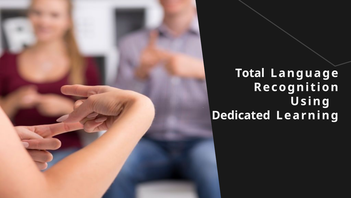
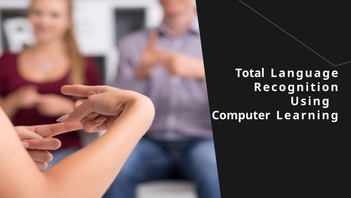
Dedicated: Dedicated -> Computer
